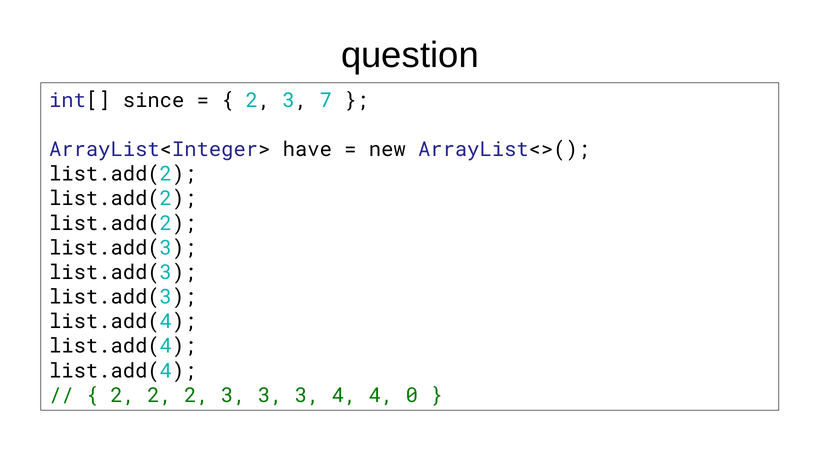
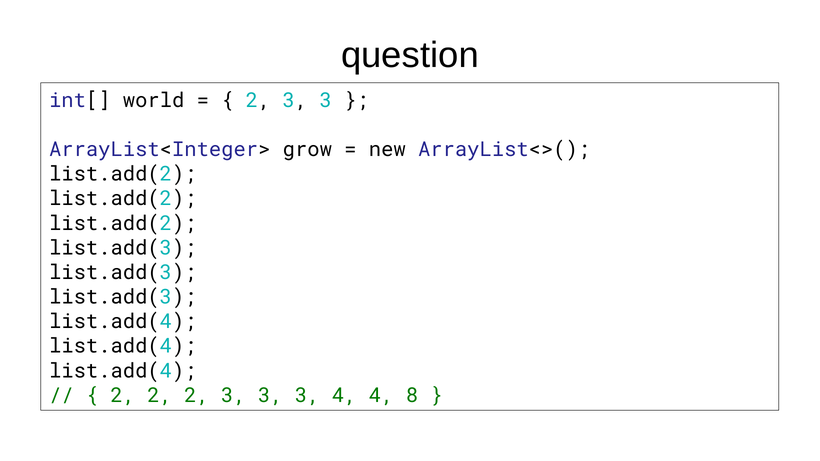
since: since -> world
7 at (326, 100): 7 -> 3
have: have -> grow
0: 0 -> 8
